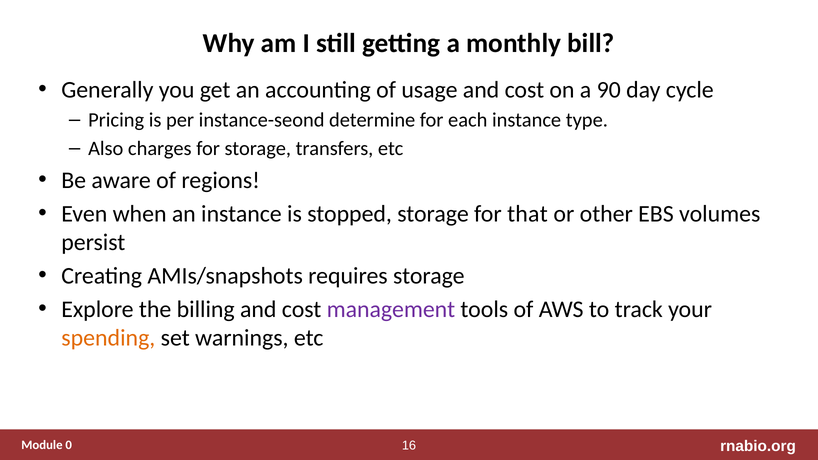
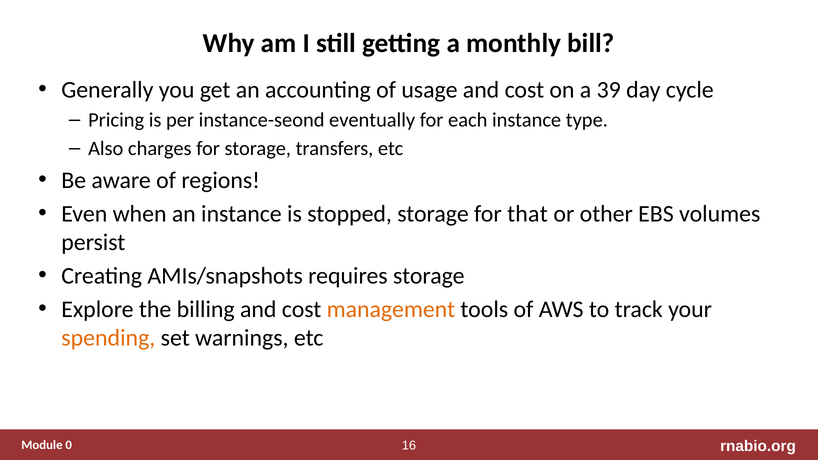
90: 90 -> 39
determine: determine -> eventually
management colour: purple -> orange
